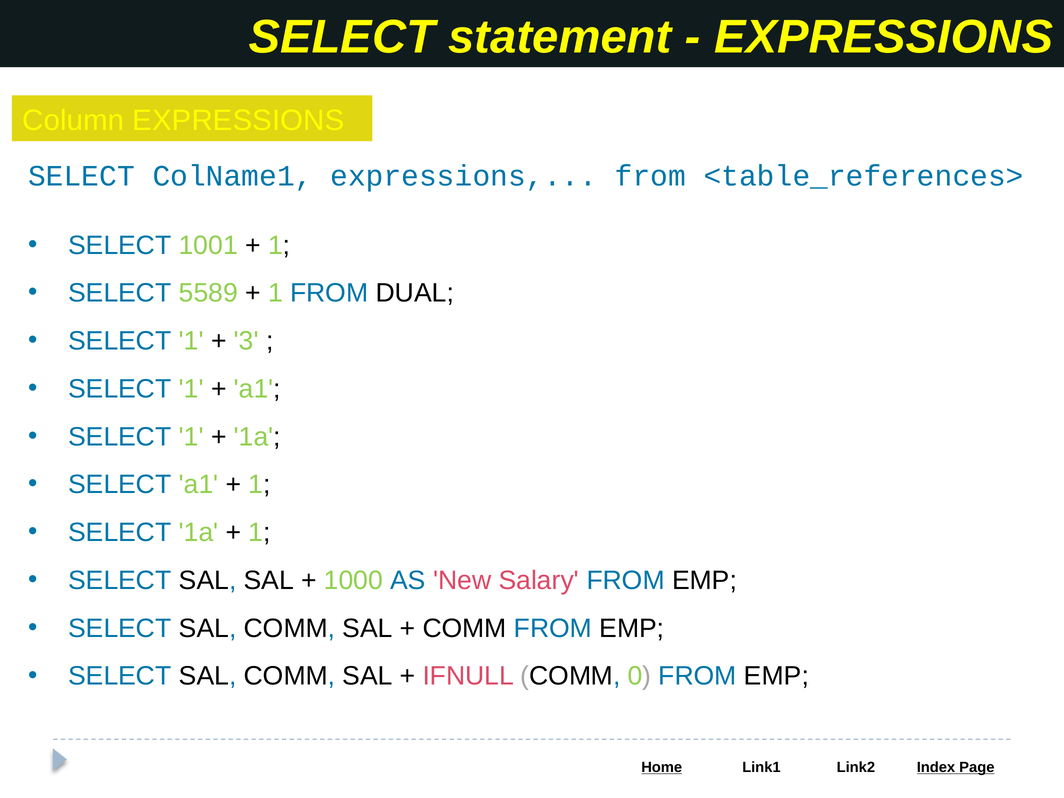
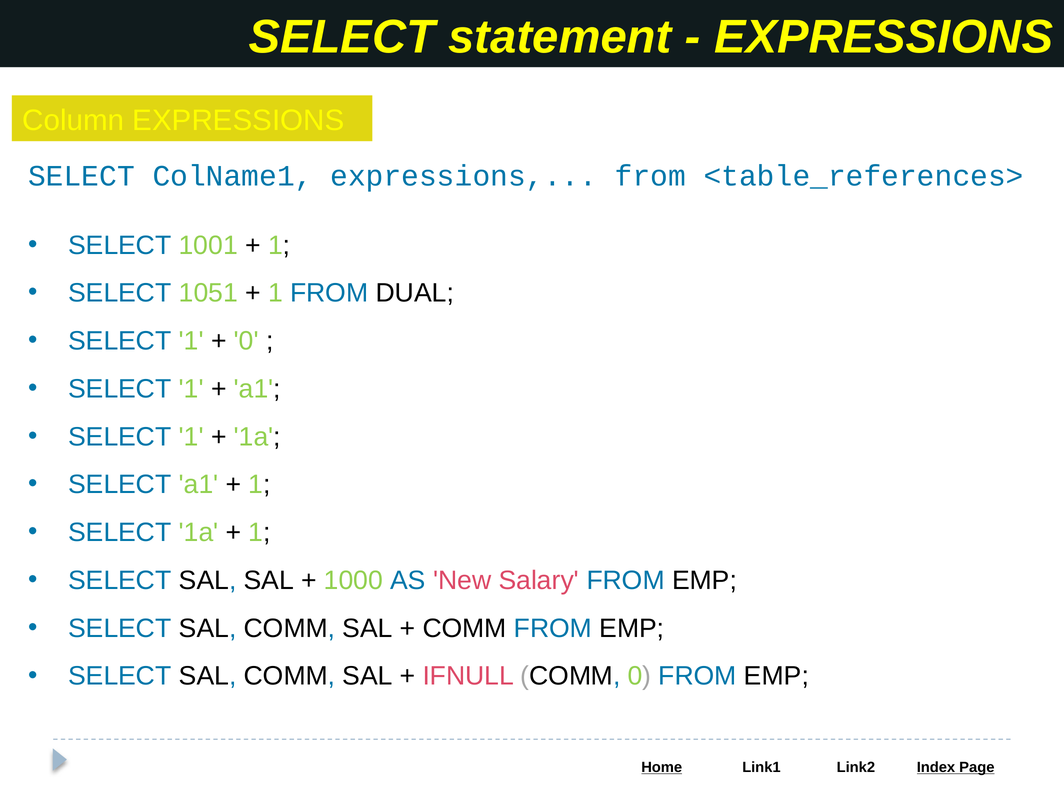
5589: 5589 -> 1051
3 at (246, 341): 3 -> 0
